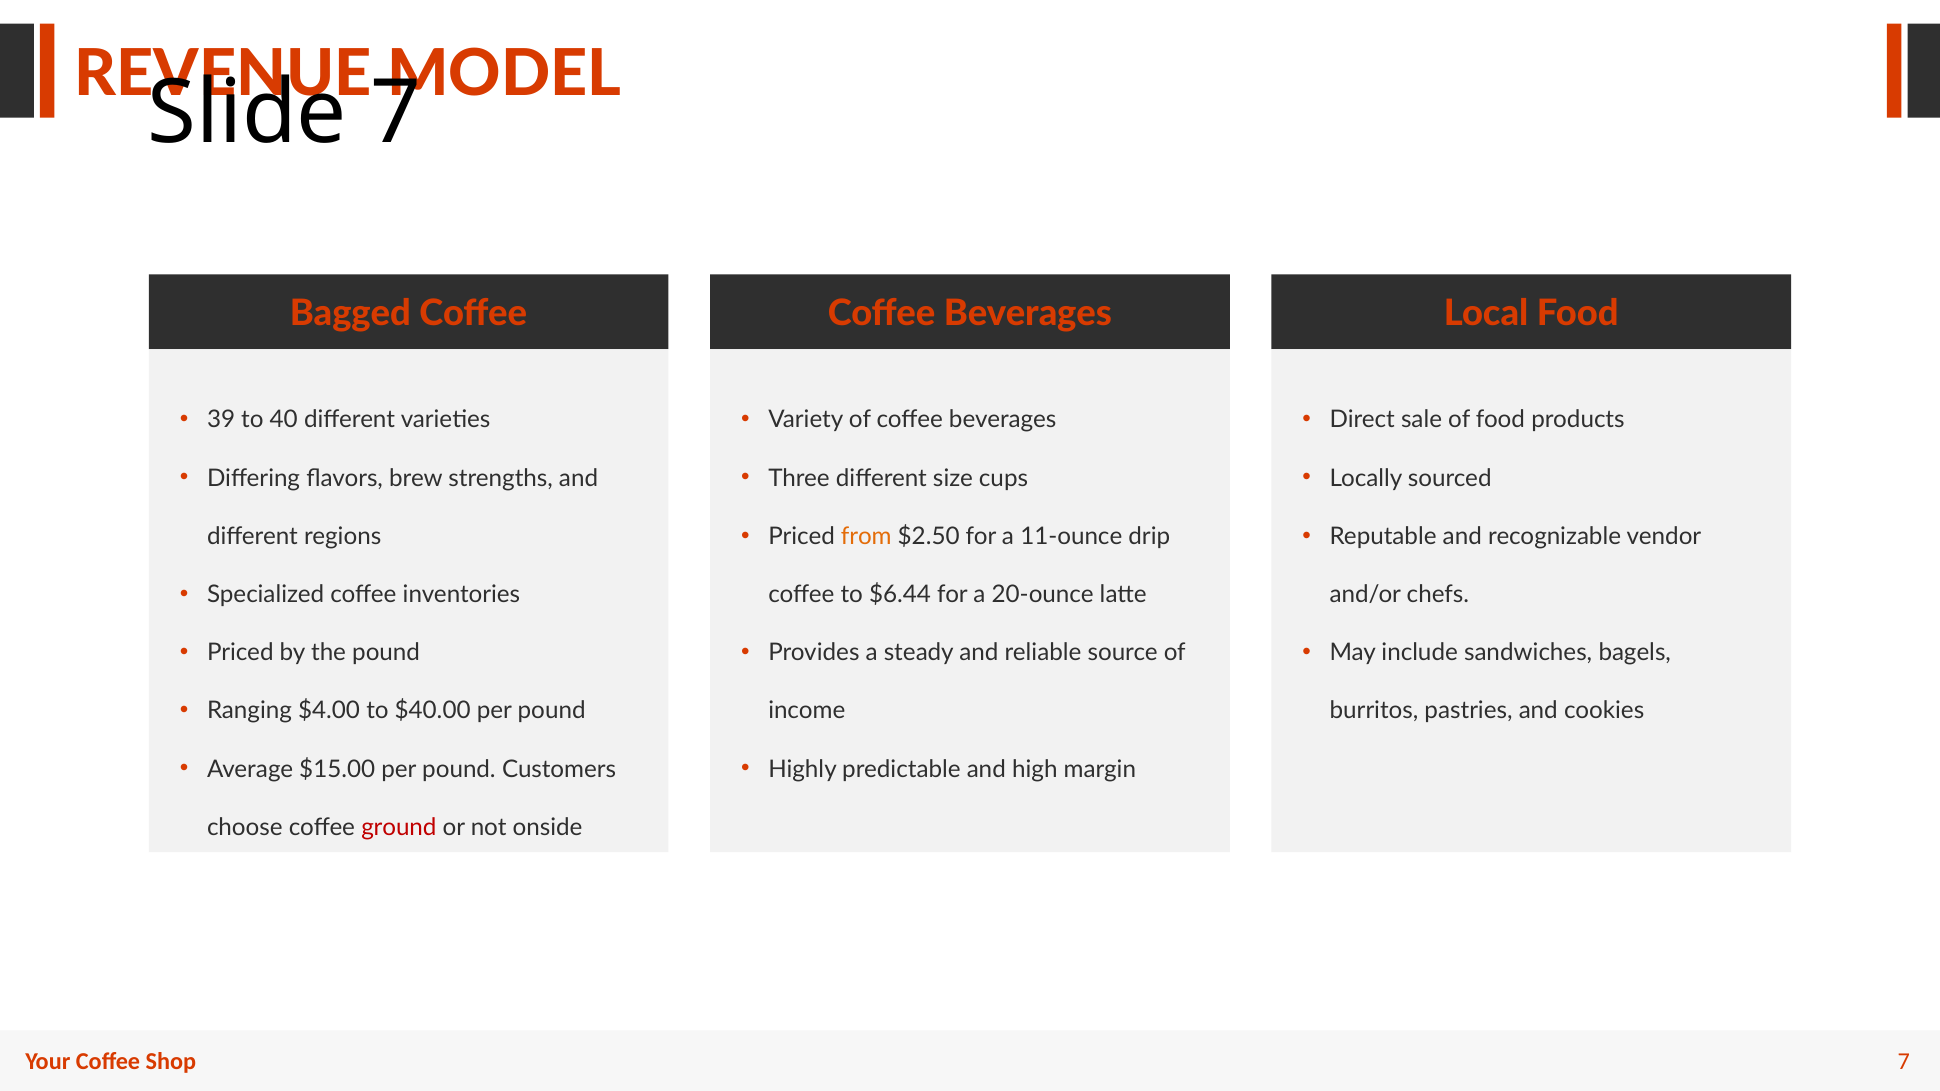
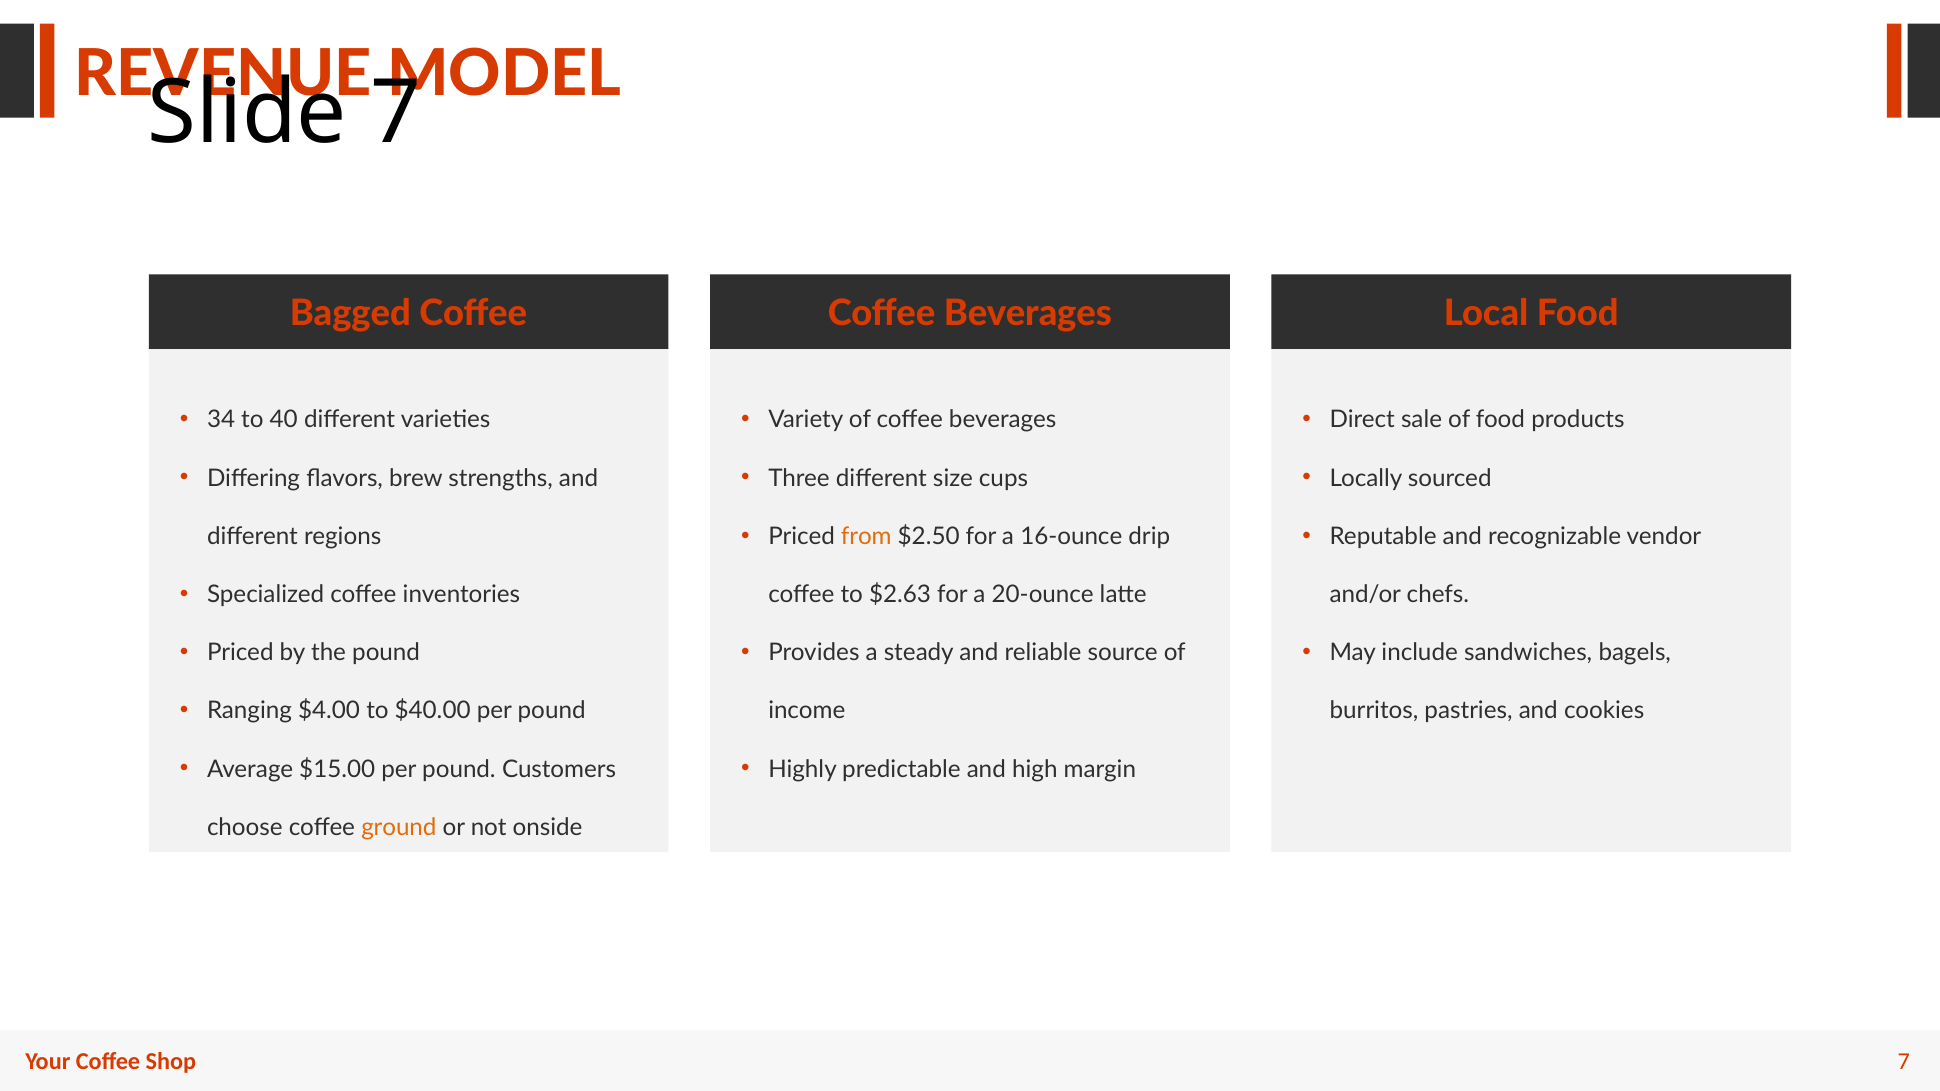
39: 39 -> 34
11-ounce: 11-ounce -> 16-ounce
$6.44: $6.44 -> $2.63
ground colour: red -> orange
